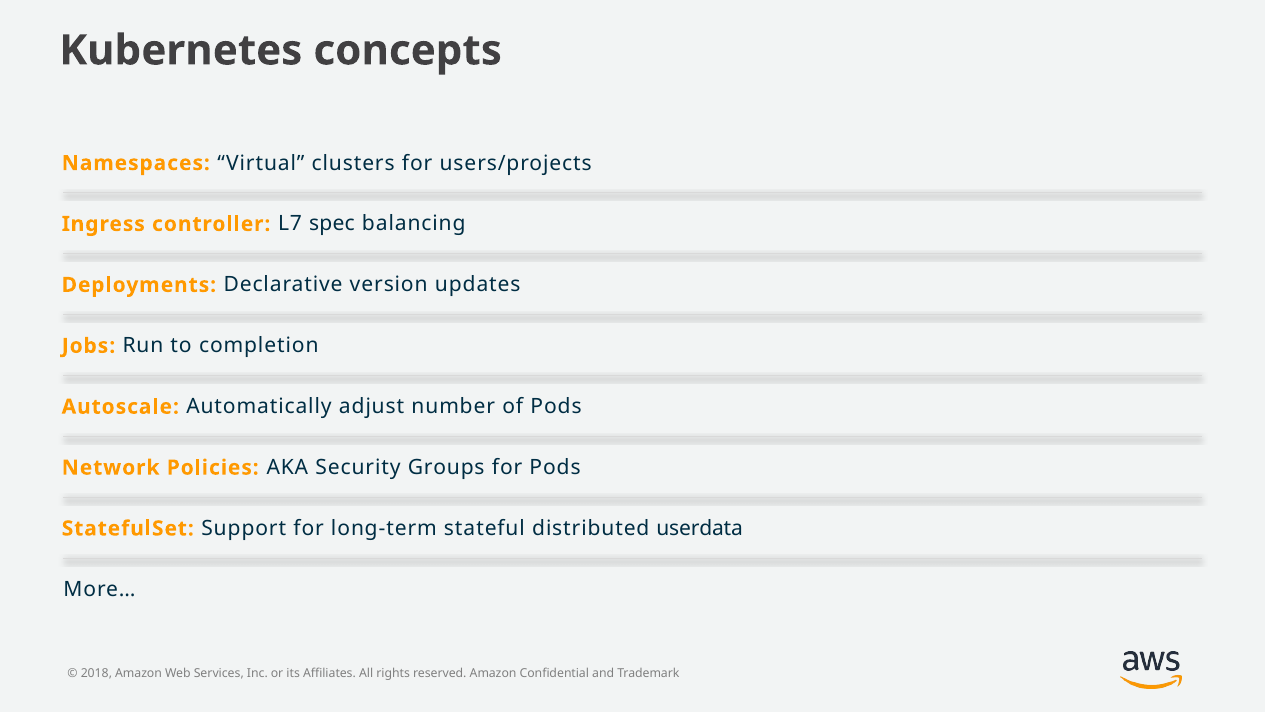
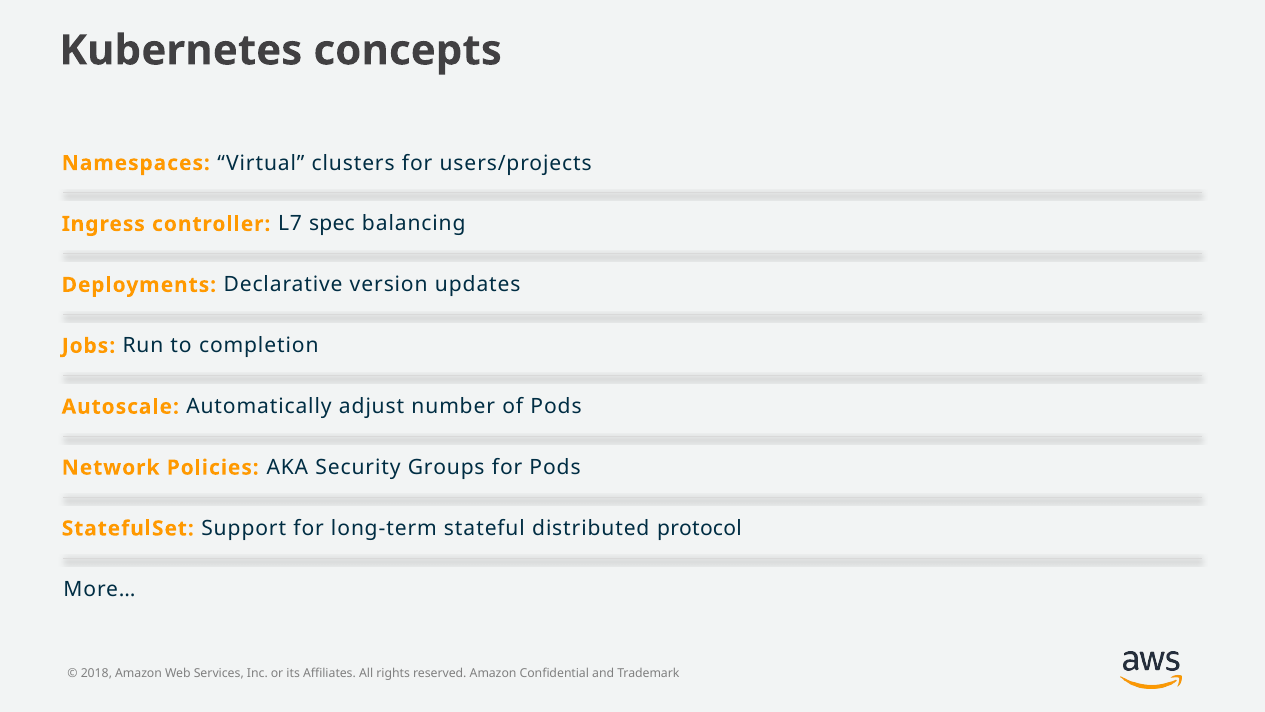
userdata: userdata -> protocol
